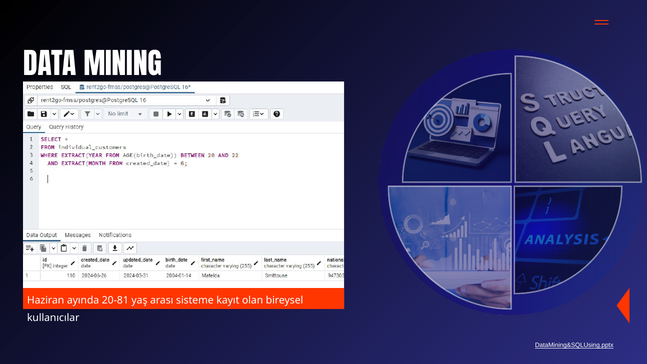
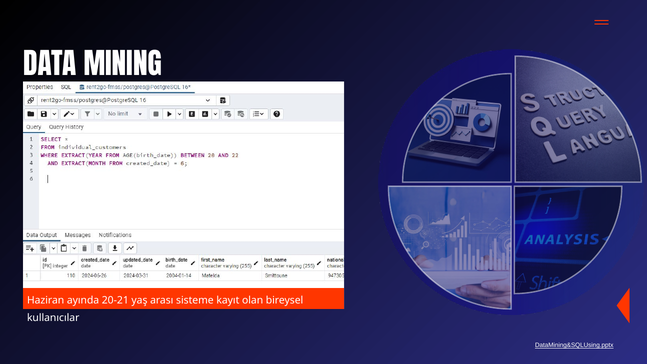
20-81: 20-81 -> 20-21
